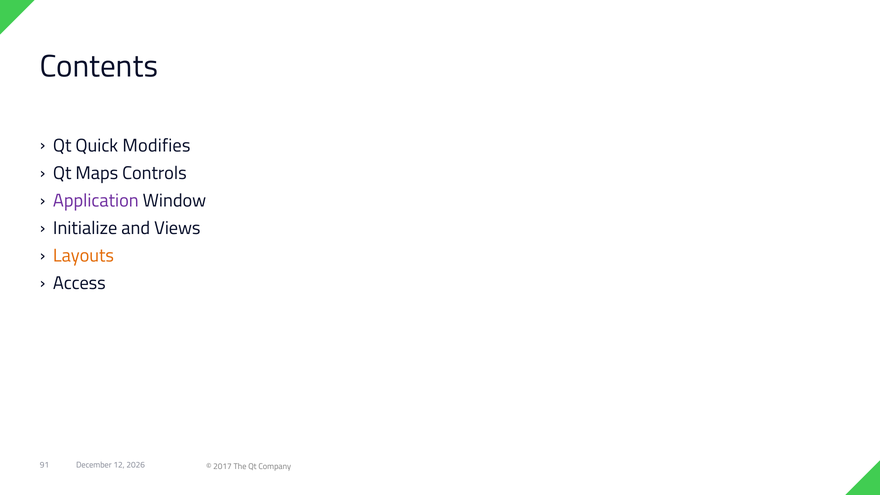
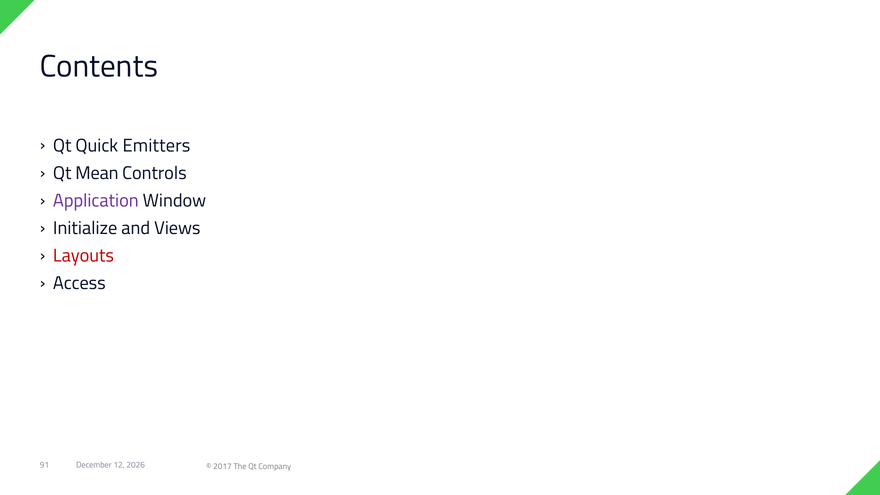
Modifies: Modifies -> Emitters
Maps: Maps -> Mean
Layouts colour: orange -> red
